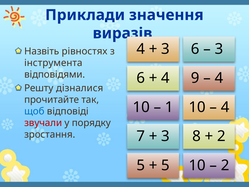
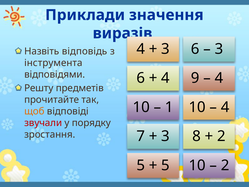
рівностях: рівностях -> відповідь
дізналися: дізналися -> предметів
щоб colour: blue -> orange
